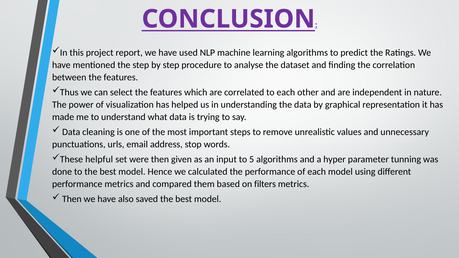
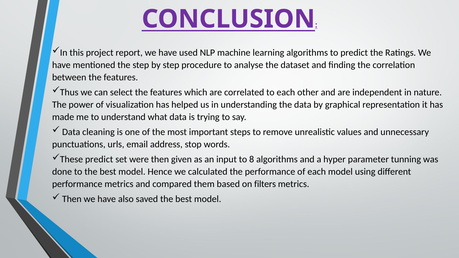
These helpful: helpful -> predict
5: 5 -> 8
